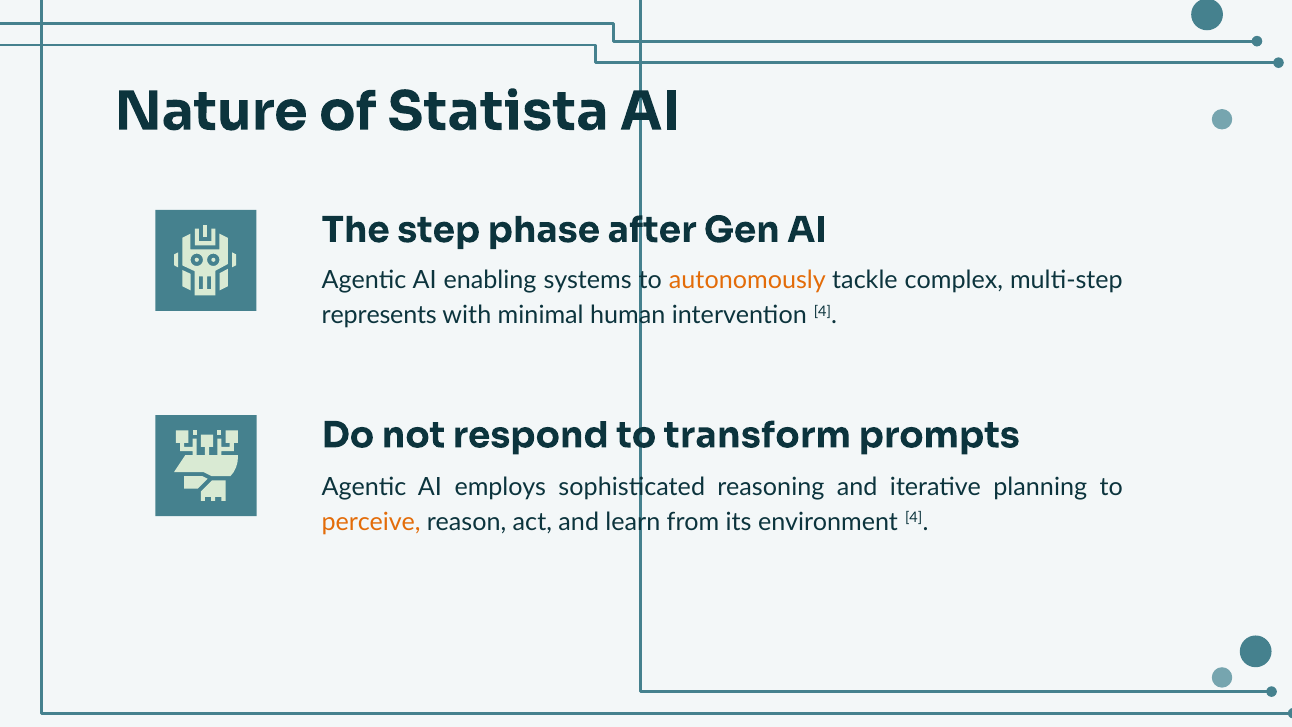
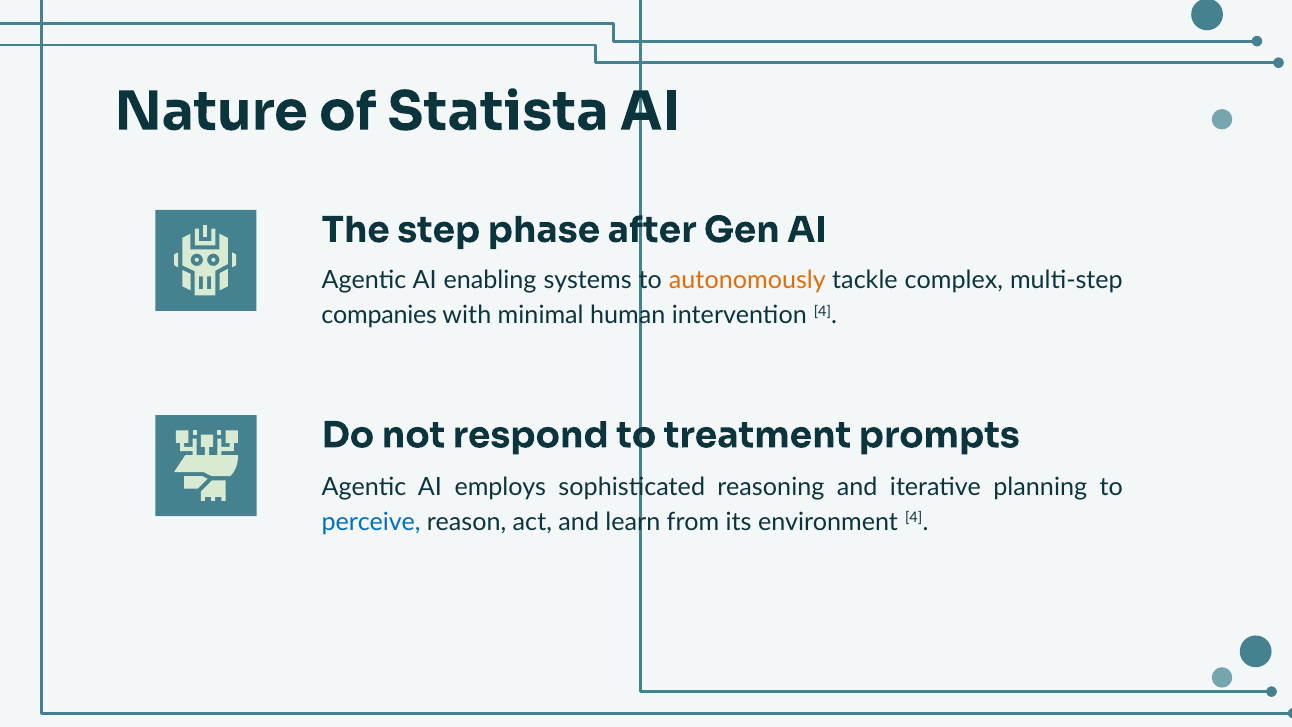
represents: represents -> companies
transform: transform -> treatment
perceive colour: orange -> blue
